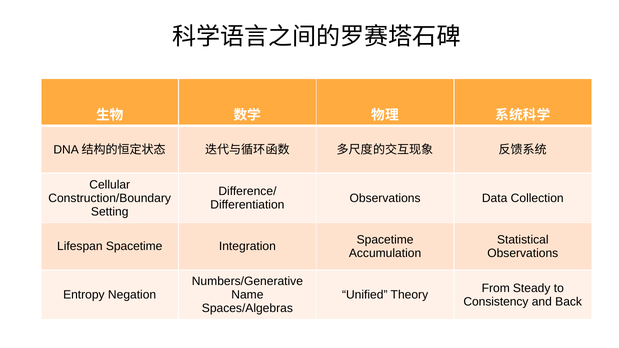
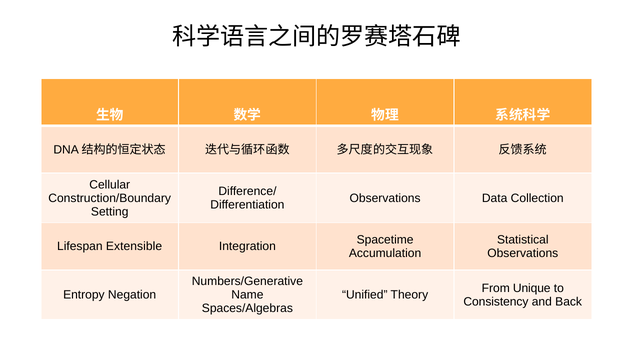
Lifespan Spacetime: Spacetime -> Extensible
Steady: Steady -> Unique
